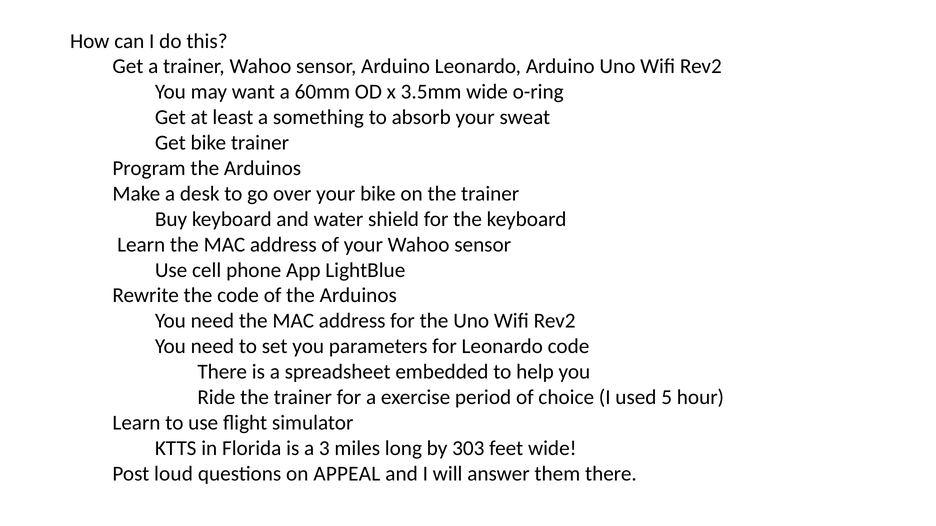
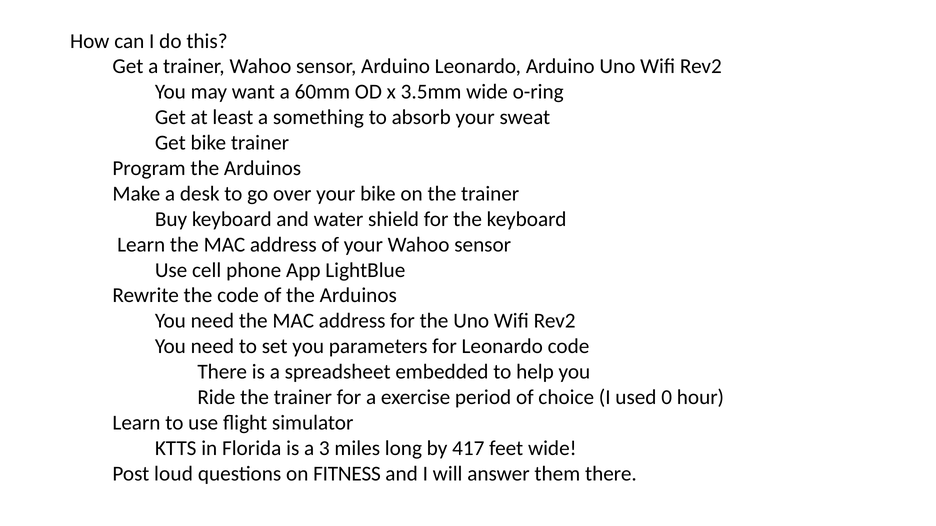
5: 5 -> 0
303: 303 -> 417
APPEAL: APPEAL -> FITNESS
